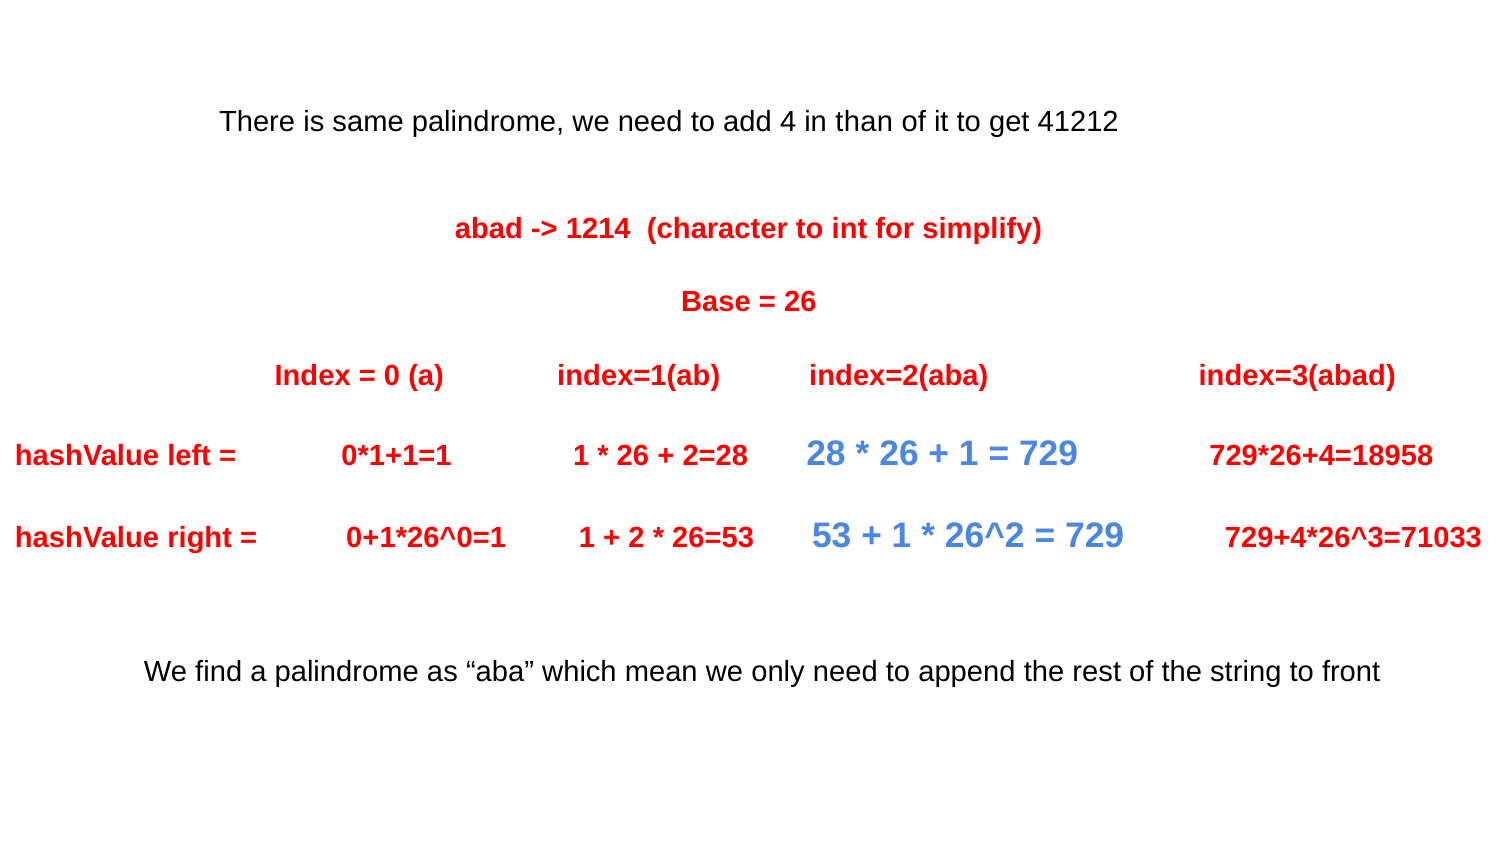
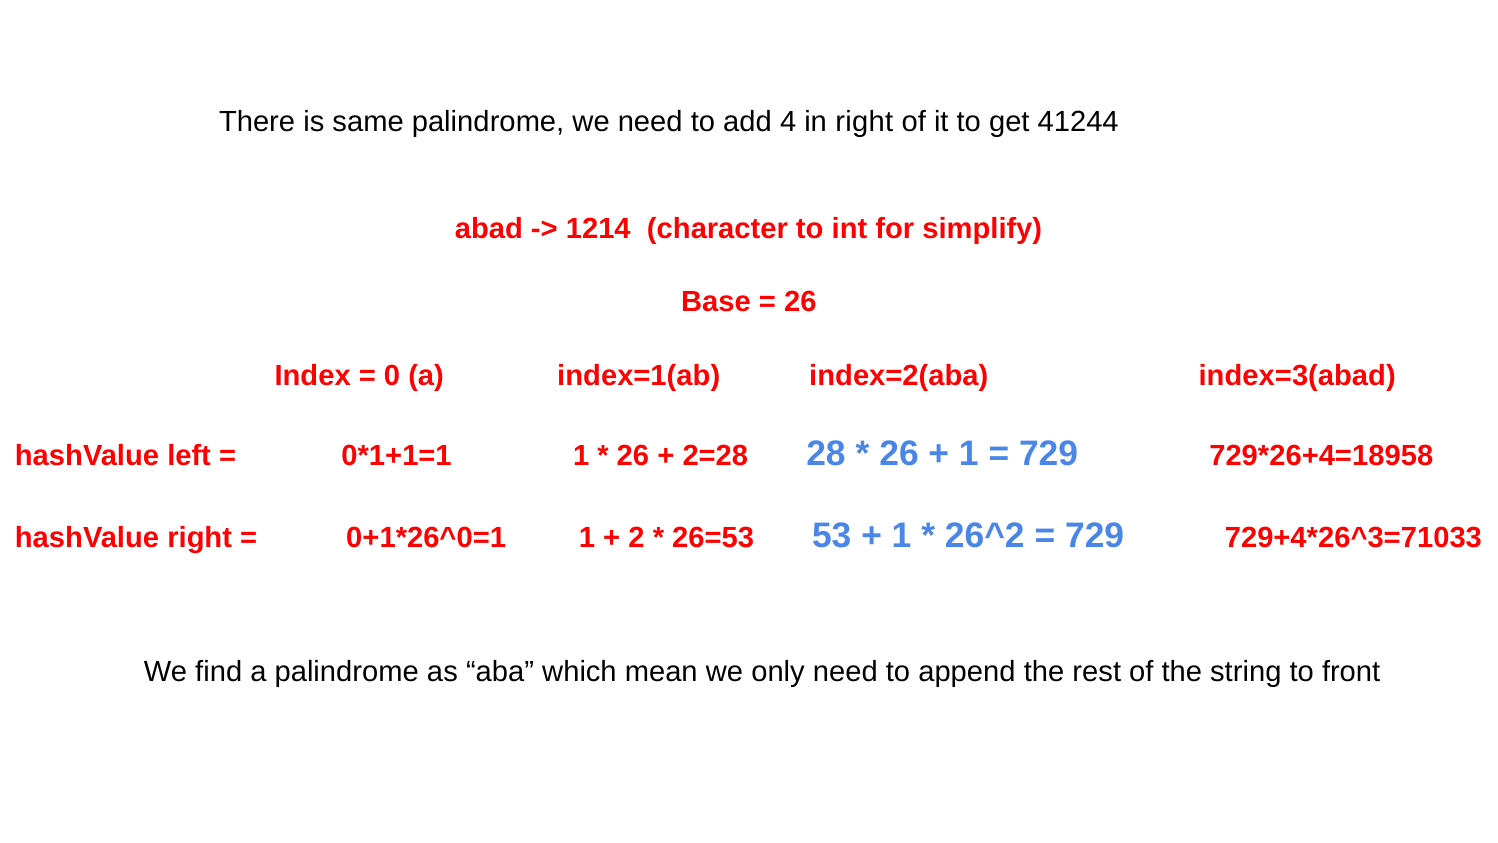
in than: than -> right
41212: 41212 -> 41244
